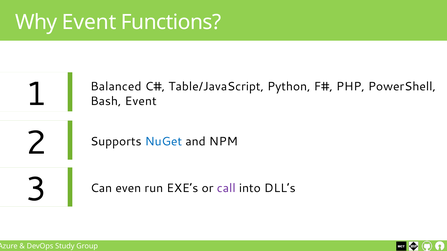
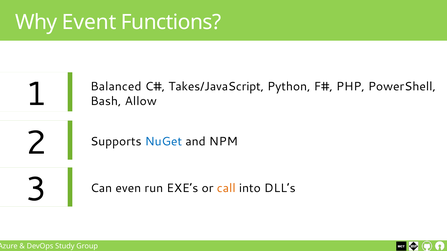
Table/JavaScript: Table/JavaScript -> Takes/JavaScript
Bash Event: Event -> Allow
call colour: purple -> orange
